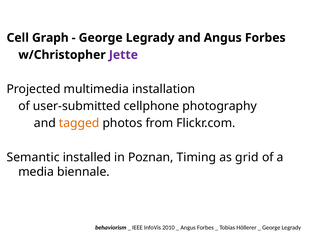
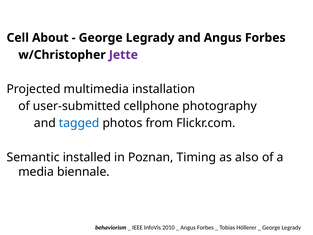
Graph: Graph -> About
tagged colour: orange -> blue
grid: grid -> also
